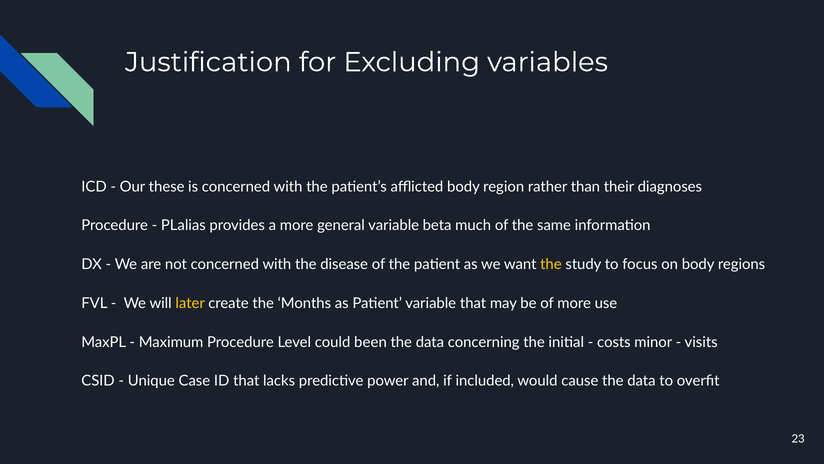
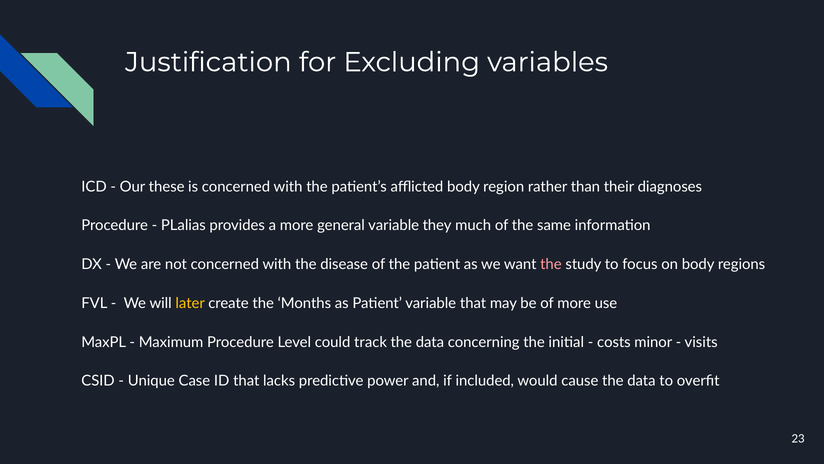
beta: beta -> they
the at (551, 264) colour: yellow -> pink
been: been -> track
